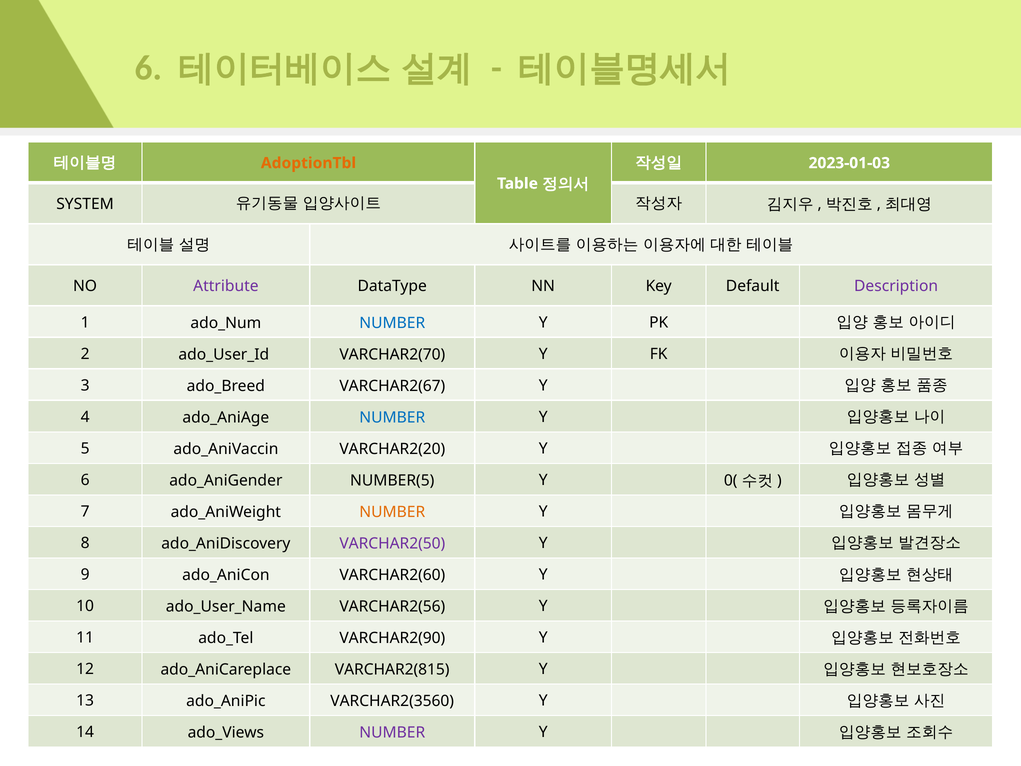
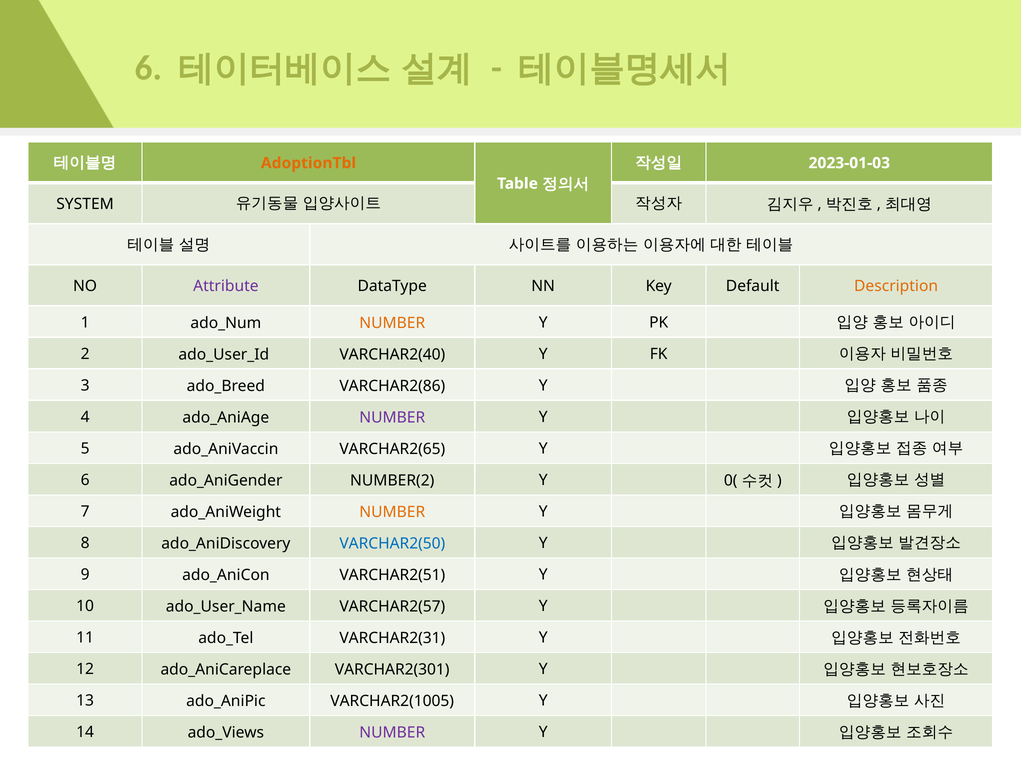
Description colour: purple -> orange
NUMBER at (392, 323) colour: blue -> orange
VARCHAR2(70: VARCHAR2(70 -> VARCHAR2(40
VARCHAR2(67: VARCHAR2(67 -> VARCHAR2(86
NUMBER at (392, 417) colour: blue -> purple
VARCHAR2(20: VARCHAR2(20 -> VARCHAR2(65
NUMBER(5: NUMBER(5 -> NUMBER(2
VARCHAR2(50 colour: purple -> blue
VARCHAR2(60: VARCHAR2(60 -> VARCHAR2(51
VARCHAR2(56: VARCHAR2(56 -> VARCHAR2(57
VARCHAR2(90: VARCHAR2(90 -> VARCHAR2(31
VARCHAR2(815: VARCHAR2(815 -> VARCHAR2(301
VARCHAR2(3560: VARCHAR2(3560 -> VARCHAR2(1005
